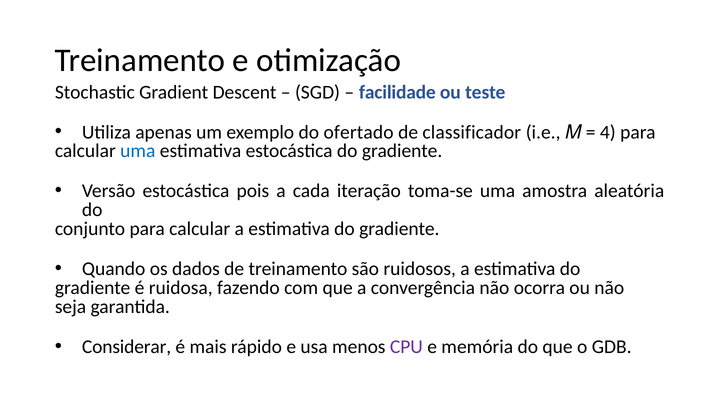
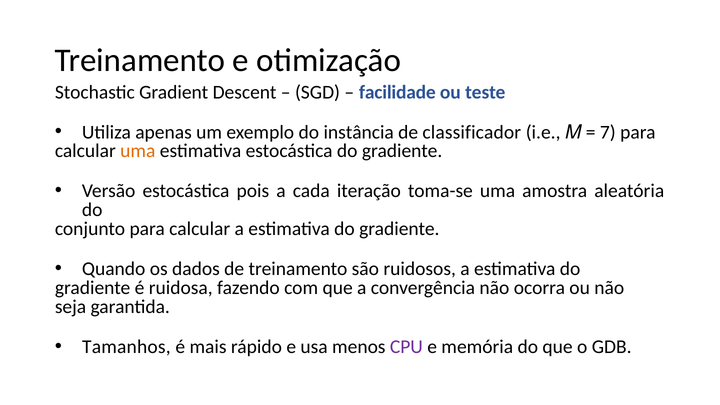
ofertado: ofertado -> instância
4: 4 -> 7
uma at (138, 151) colour: blue -> orange
Considerar: Considerar -> Tamanhos
